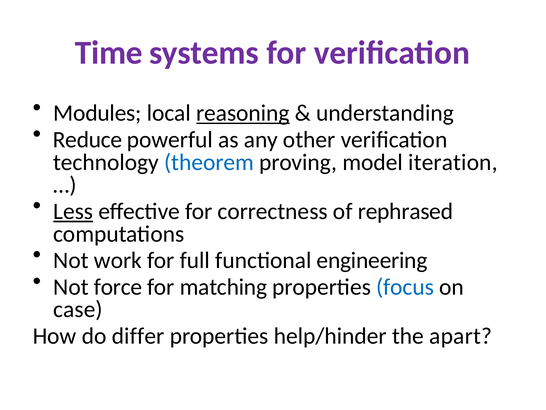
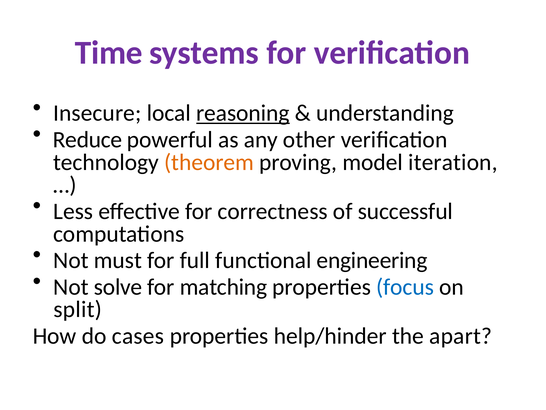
Modules: Modules -> Insecure
theorem colour: blue -> orange
Less underline: present -> none
rephrased: rephrased -> successful
work: work -> must
force: force -> solve
case: case -> split
differ: differ -> cases
